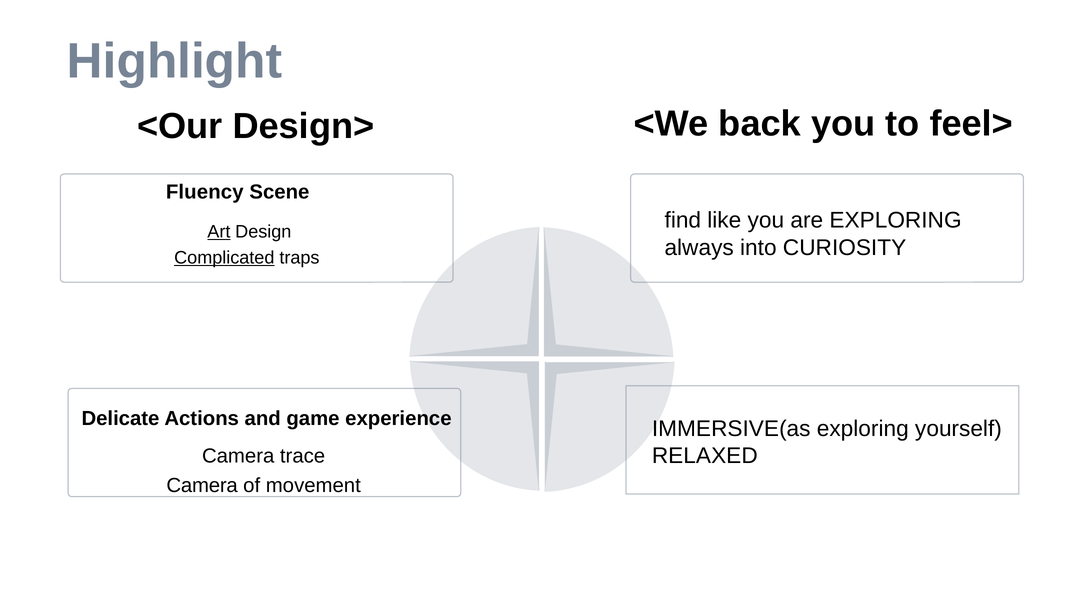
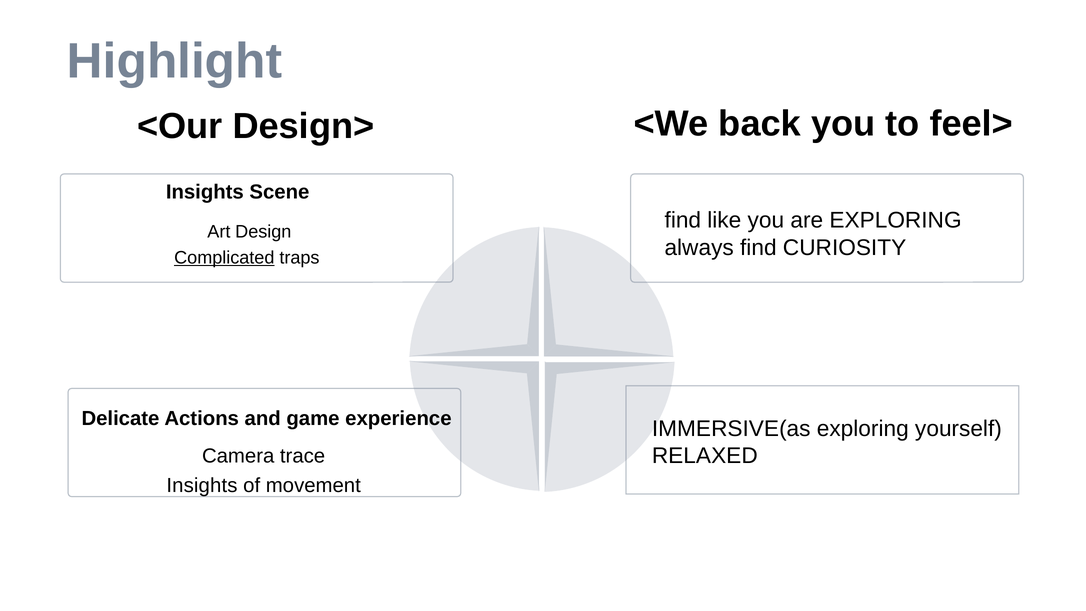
Fluency at (205, 192): Fluency -> Insights
Art underline: present -> none
always into: into -> find
Camera at (202, 485): Camera -> Insights
